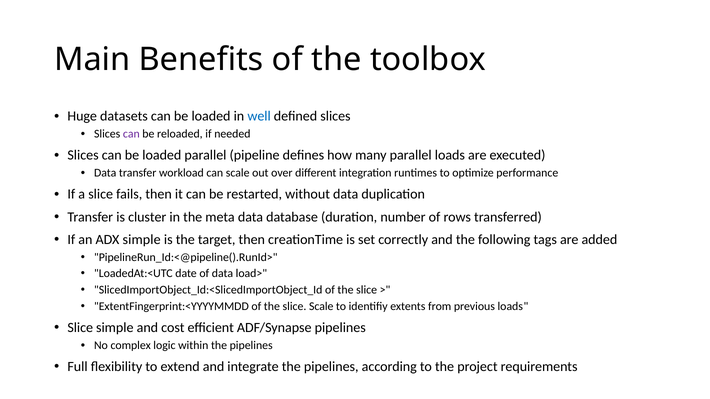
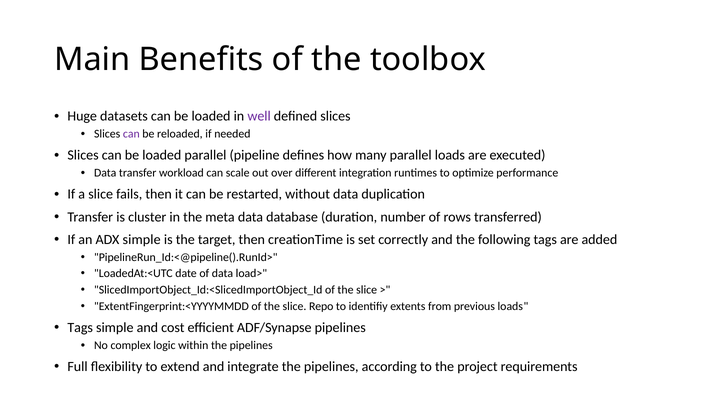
well colour: blue -> purple
slice Scale: Scale -> Repo
Slice at (80, 328): Slice -> Tags
